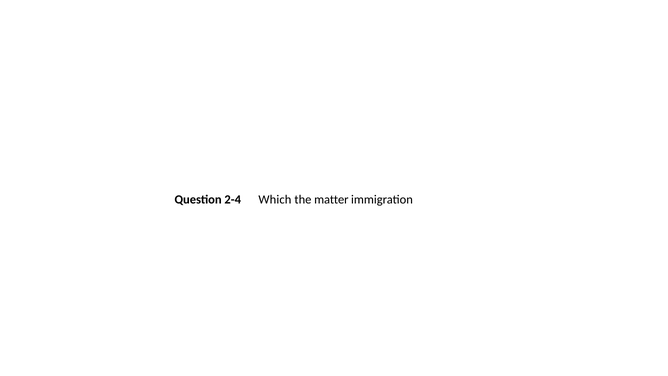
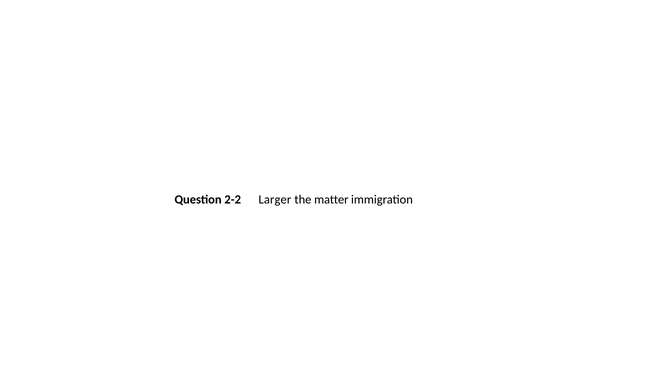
2-4: 2-4 -> 2-2
Which: Which -> Larger
